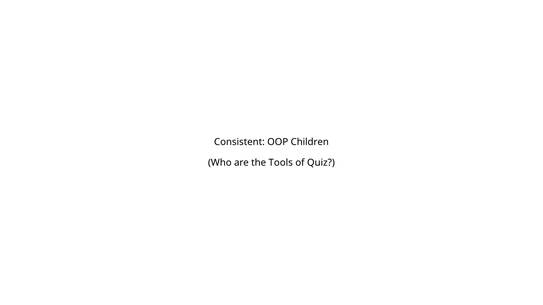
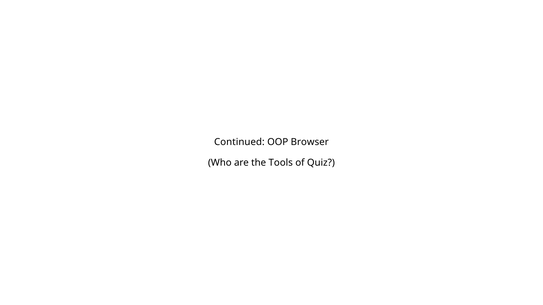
Consistent: Consistent -> Continued
Children: Children -> Browser
